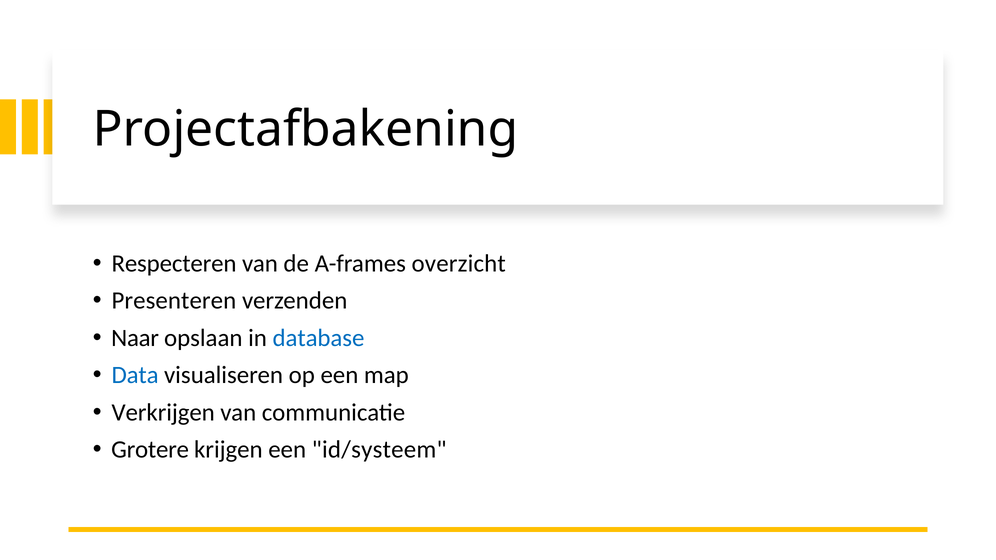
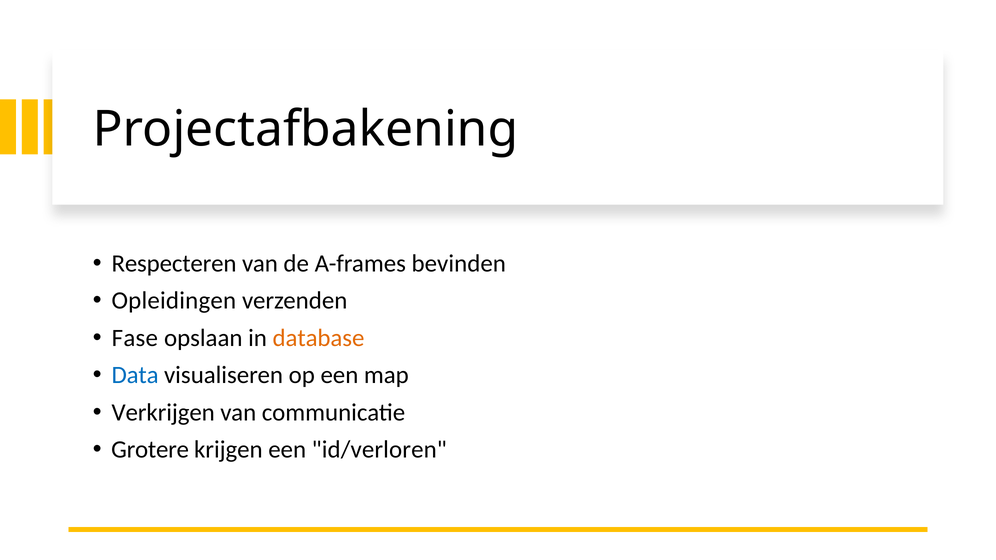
overzicht: overzicht -> bevinden
Presenteren: Presenteren -> Opleidingen
Naar: Naar -> Fase
database colour: blue -> orange
id/systeem: id/systeem -> id/verloren
